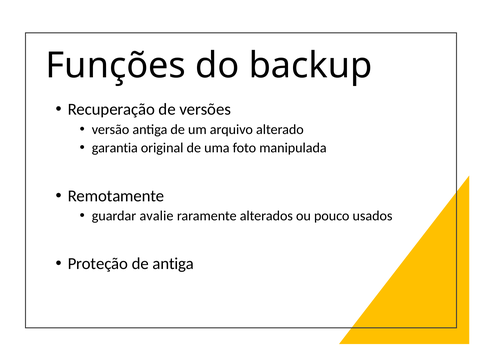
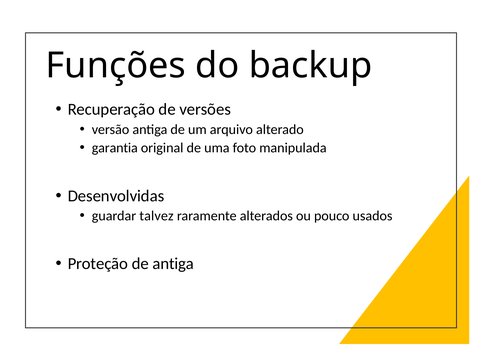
Remotamente: Remotamente -> Desenvolvidas
avalie: avalie -> talvez
